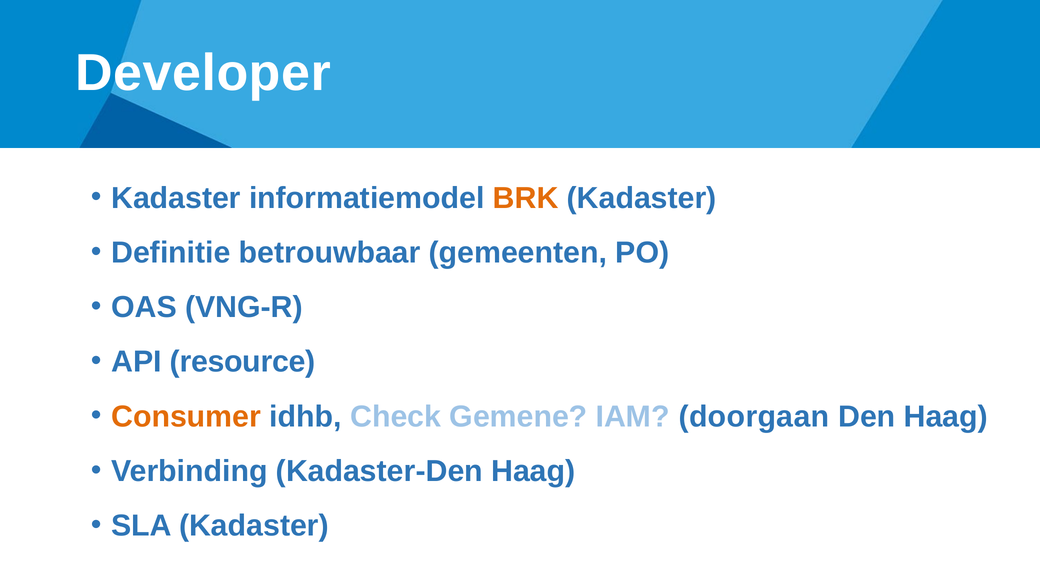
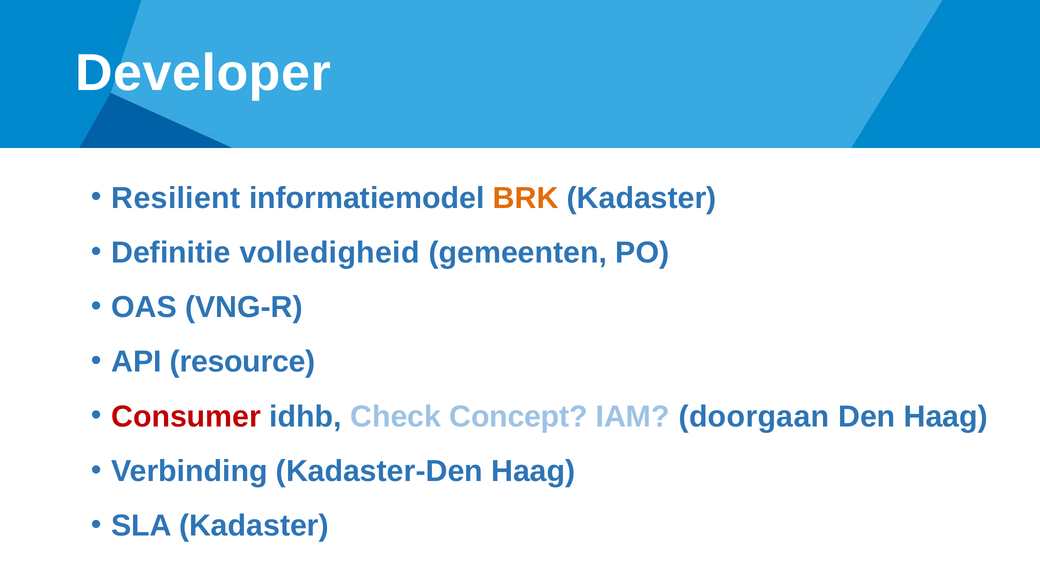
Kadaster at (176, 198): Kadaster -> Resilient
betrouwbaar: betrouwbaar -> volledigheid
Consumer colour: orange -> red
Gemene: Gemene -> Concept
